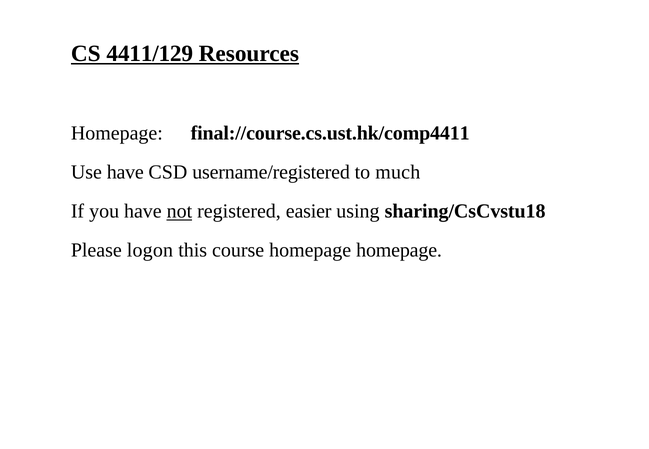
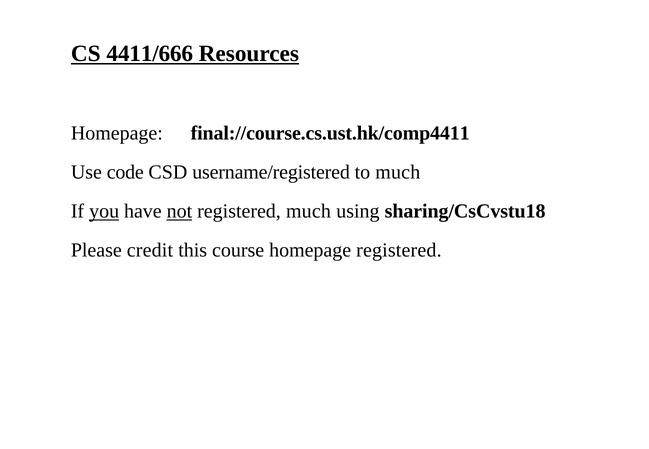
4411/129: 4411/129 -> 4411/666
Use have: have -> code
you underline: none -> present
registered easier: easier -> much
logon: logon -> credit
homepage homepage: homepage -> registered
